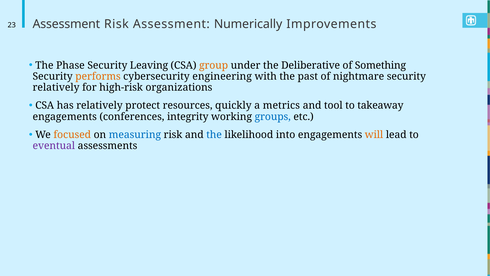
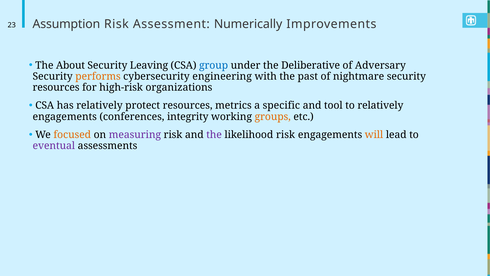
23 Assessment: Assessment -> Assumption
Phase: Phase -> About
group colour: orange -> blue
Something: Something -> Adversary
relatively at (56, 87): relatively -> resources
quickly: quickly -> metrics
metrics: metrics -> specific
to takeaway: takeaway -> relatively
groups colour: blue -> orange
measuring colour: blue -> purple
the at (214, 135) colour: blue -> purple
likelihood into: into -> risk
